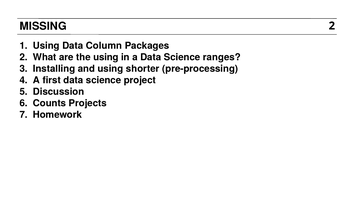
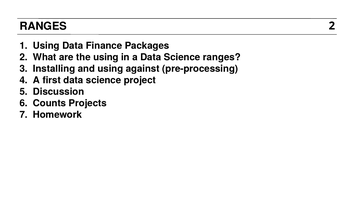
MISSING at (43, 26): MISSING -> RANGES
Column: Column -> Finance
shorter: shorter -> against
